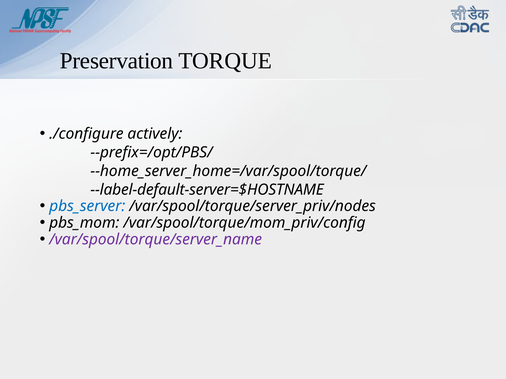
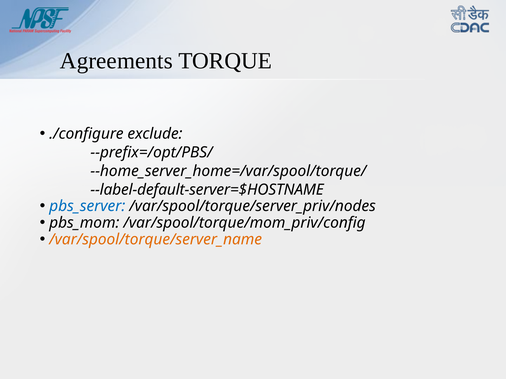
Preservation: Preservation -> Agreements
actively: actively -> exclude
/var/spool/torque/server_name colour: purple -> orange
